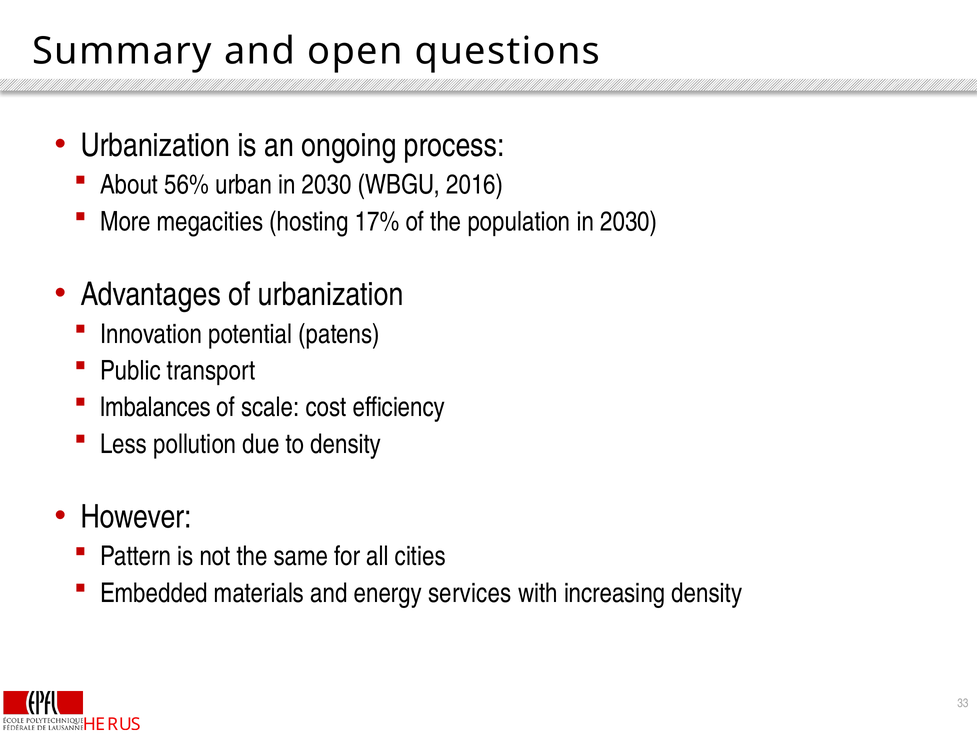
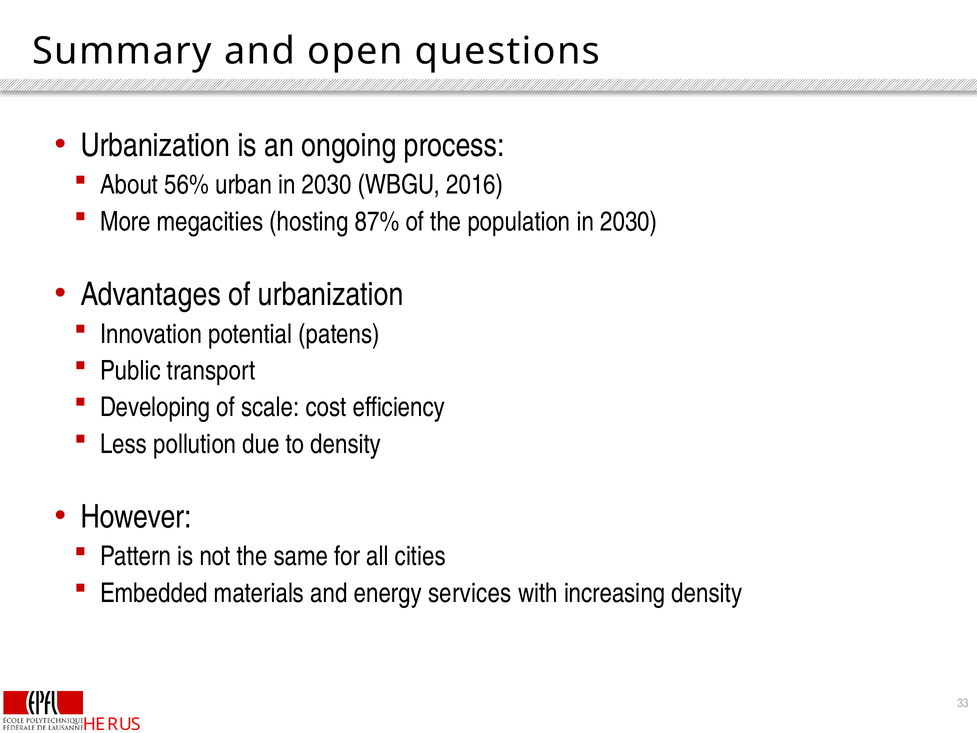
17%: 17% -> 87%
Imbalances: Imbalances -> Developing
